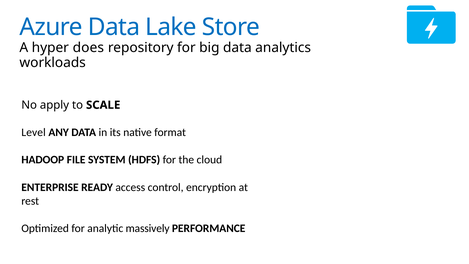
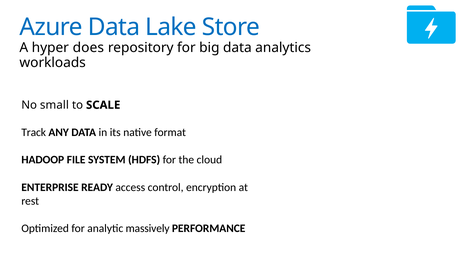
apply: apply -> small
Level: Level -> Track
